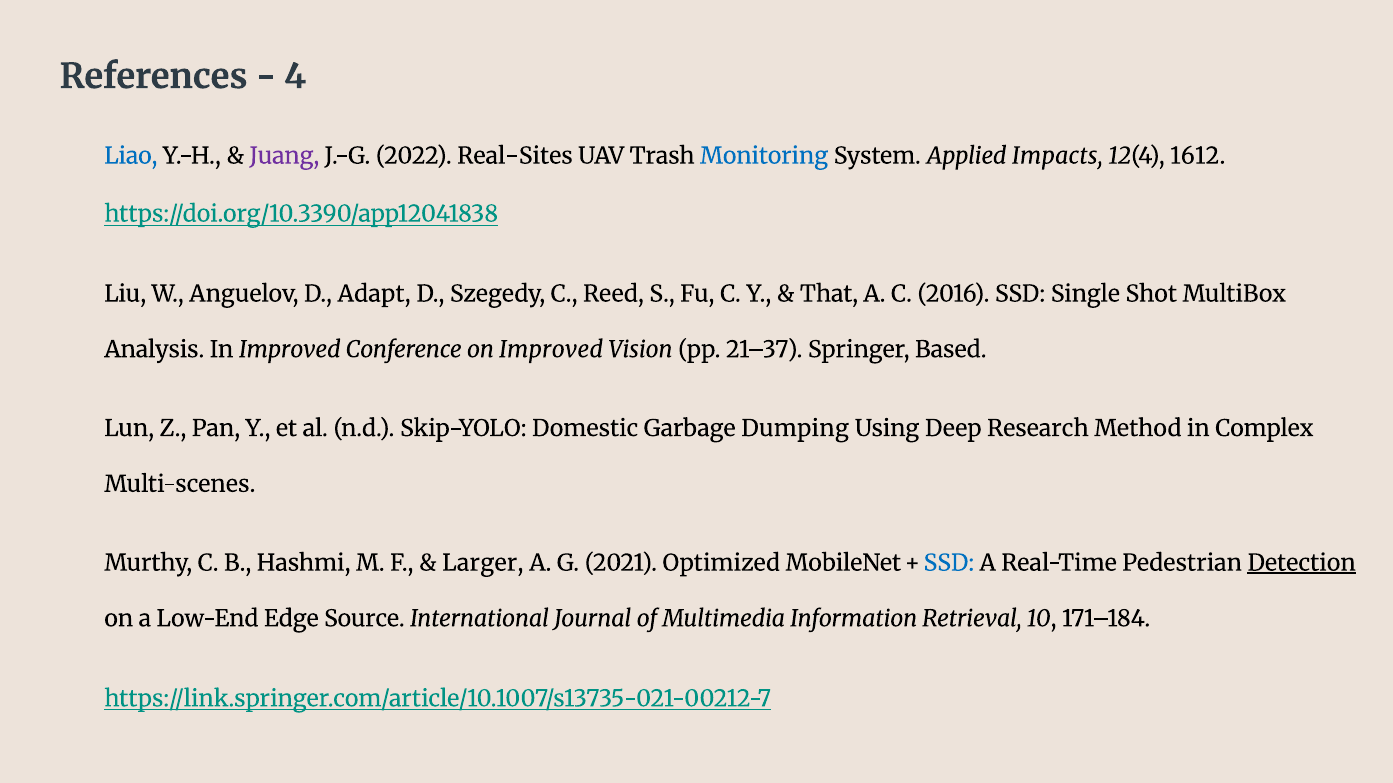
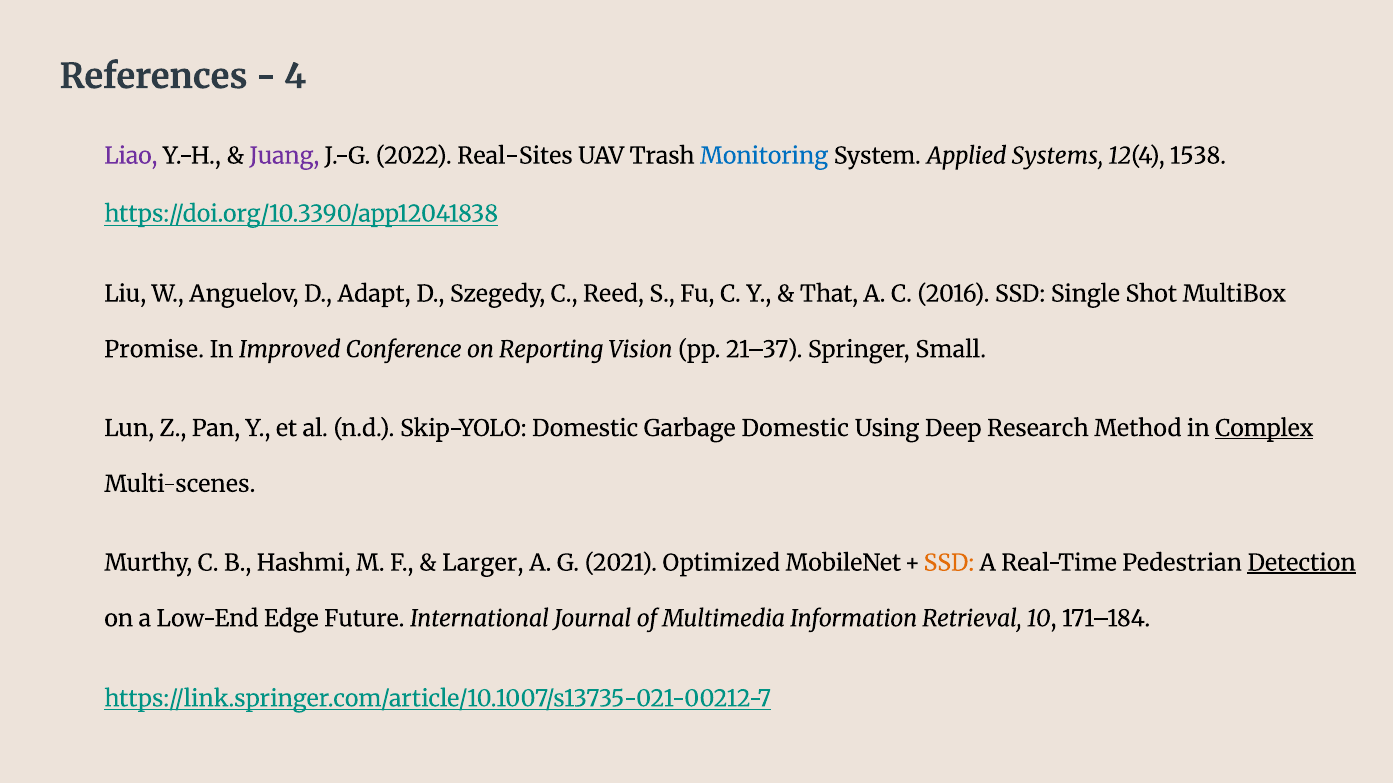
Liao colour: blue -> purple
Impacts: Impacts -> Systems
1612: 1612 -> 1538
Analysis: Analysis -> Promise
on Improved: Improved -> Reporting
Based: Based -> Small
Garbage Dumping: Dumping -> Domestic
Complex underline: none -> present
SSD at (949, 563) colour: blue -> orange
Source: Source -> Future
